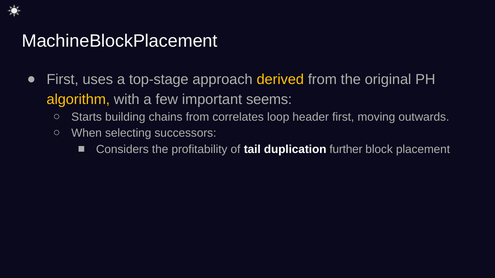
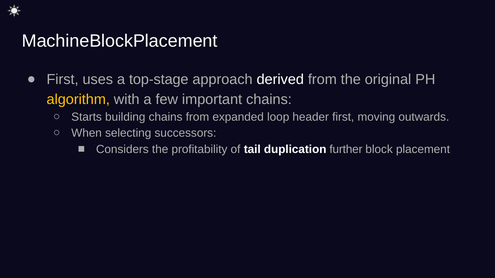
derived colour: yellow -> white
important seems: seems -> chains
correlates: correlates -> expanded
